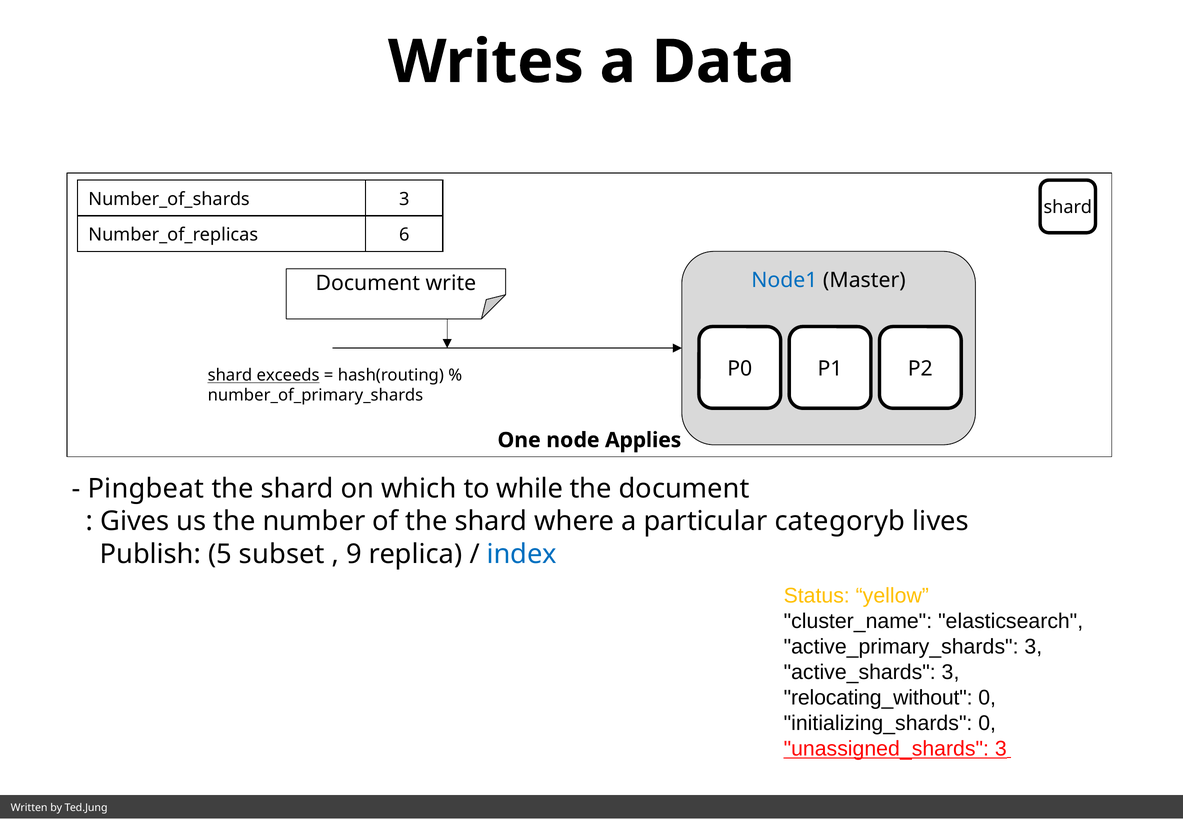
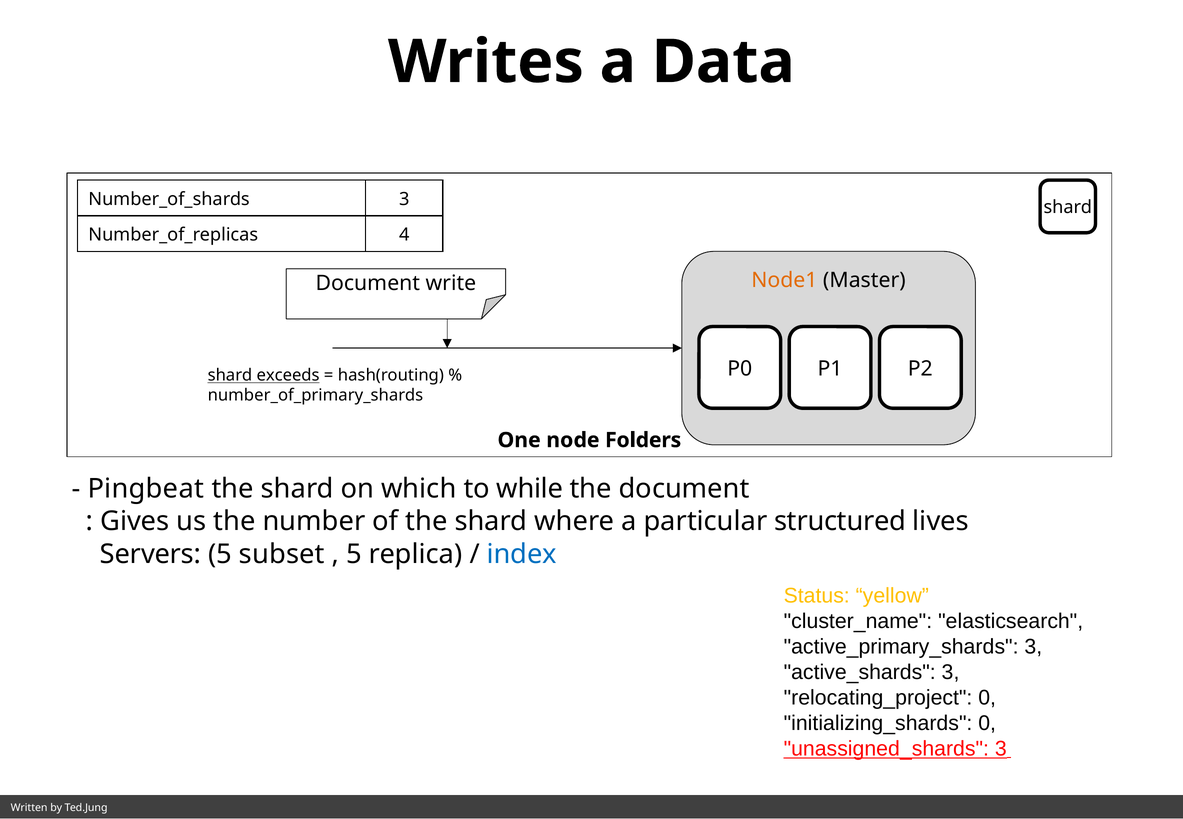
6: 6 -> 4
Node1 colour: blue -> orange
Applies: Applies -> Folders
categoryb: categoryb -> structured
Publish: Publish -> Servers
9 at (354, 554): 9 -> 5
relocating_without: relocating_without -> relocating_project
